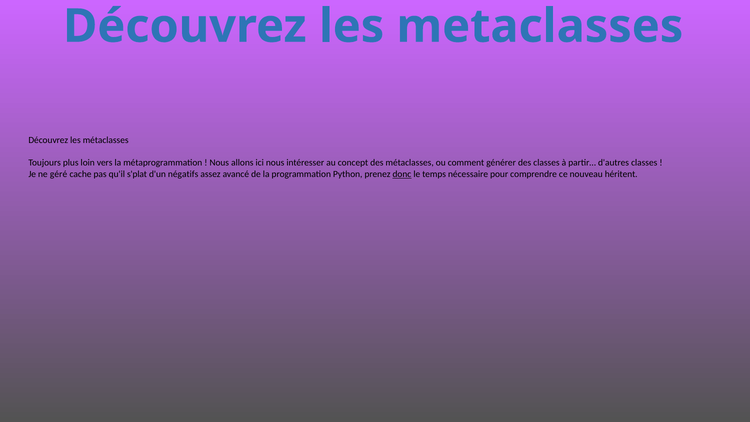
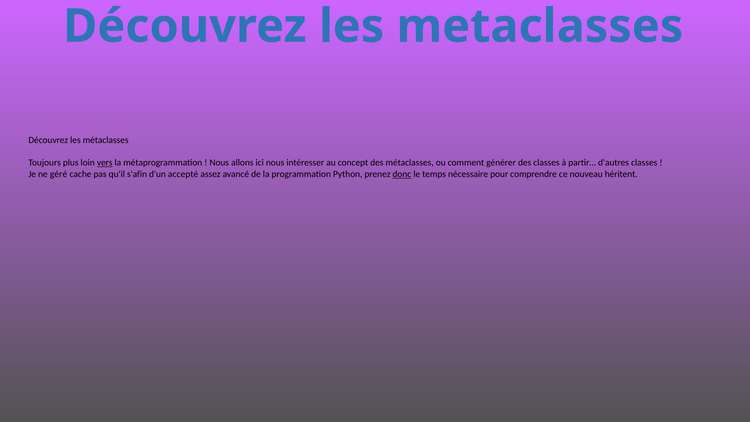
vers underline: none -> present
s'plat: s'plat -> s'afin
négatifs: négatifs -> accepté
